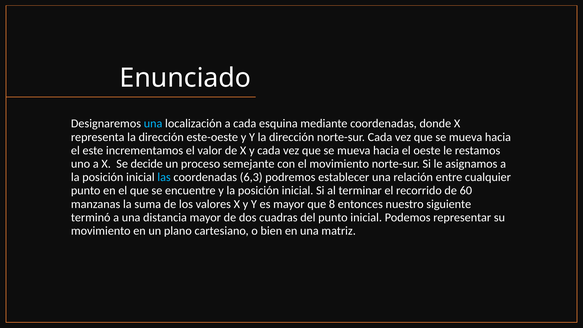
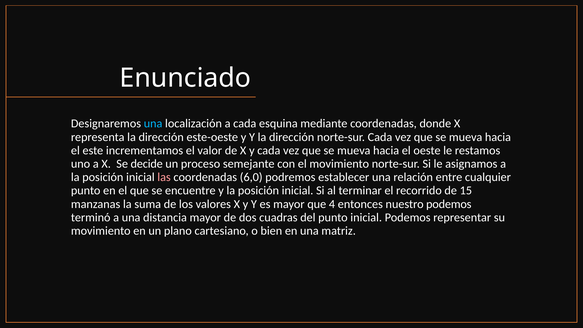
las colour: light blue -> pink
6,3: 6,3 -> 6,0
60: 60 -> 15
8: 8 -> 4
nuestro siguiente: siguiente -> podemos
